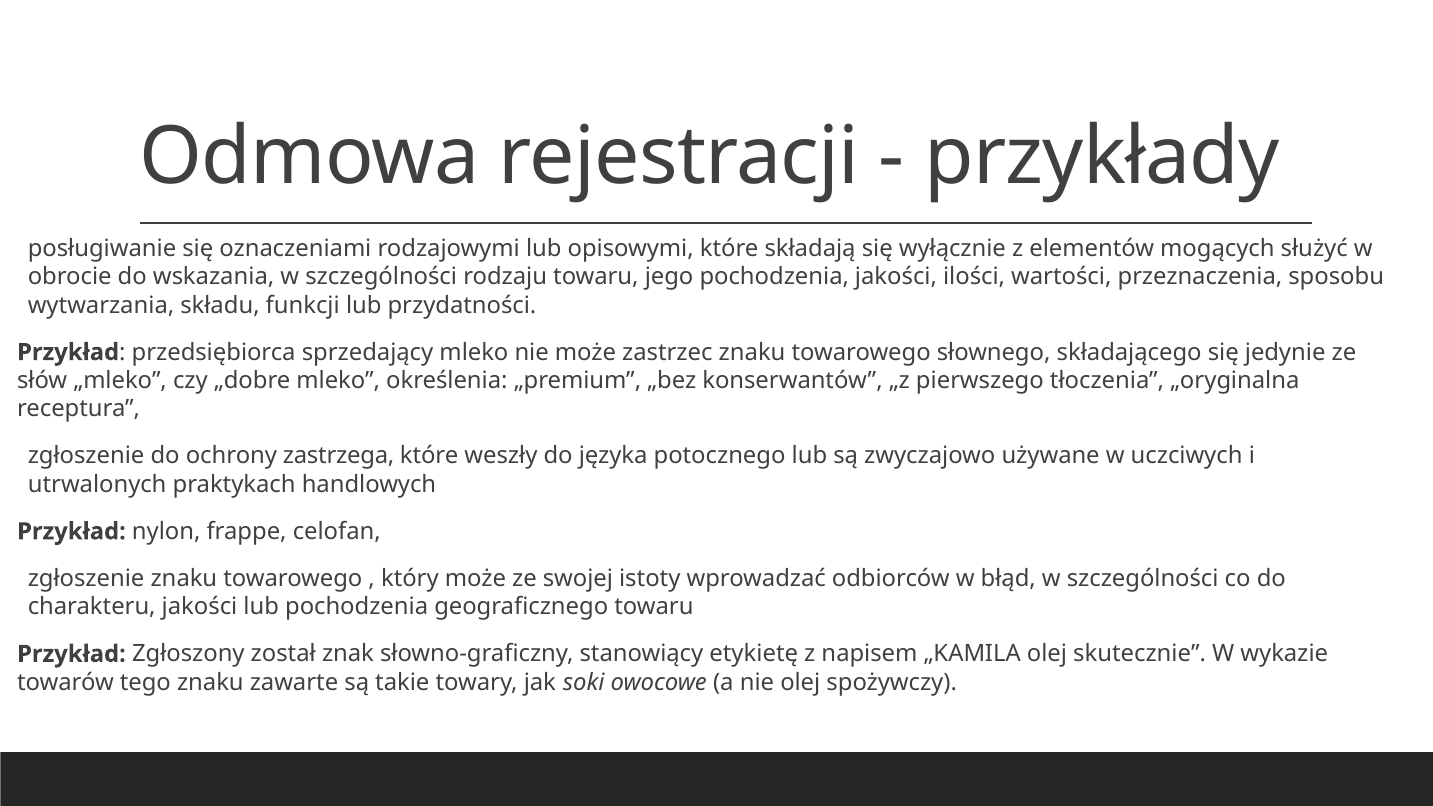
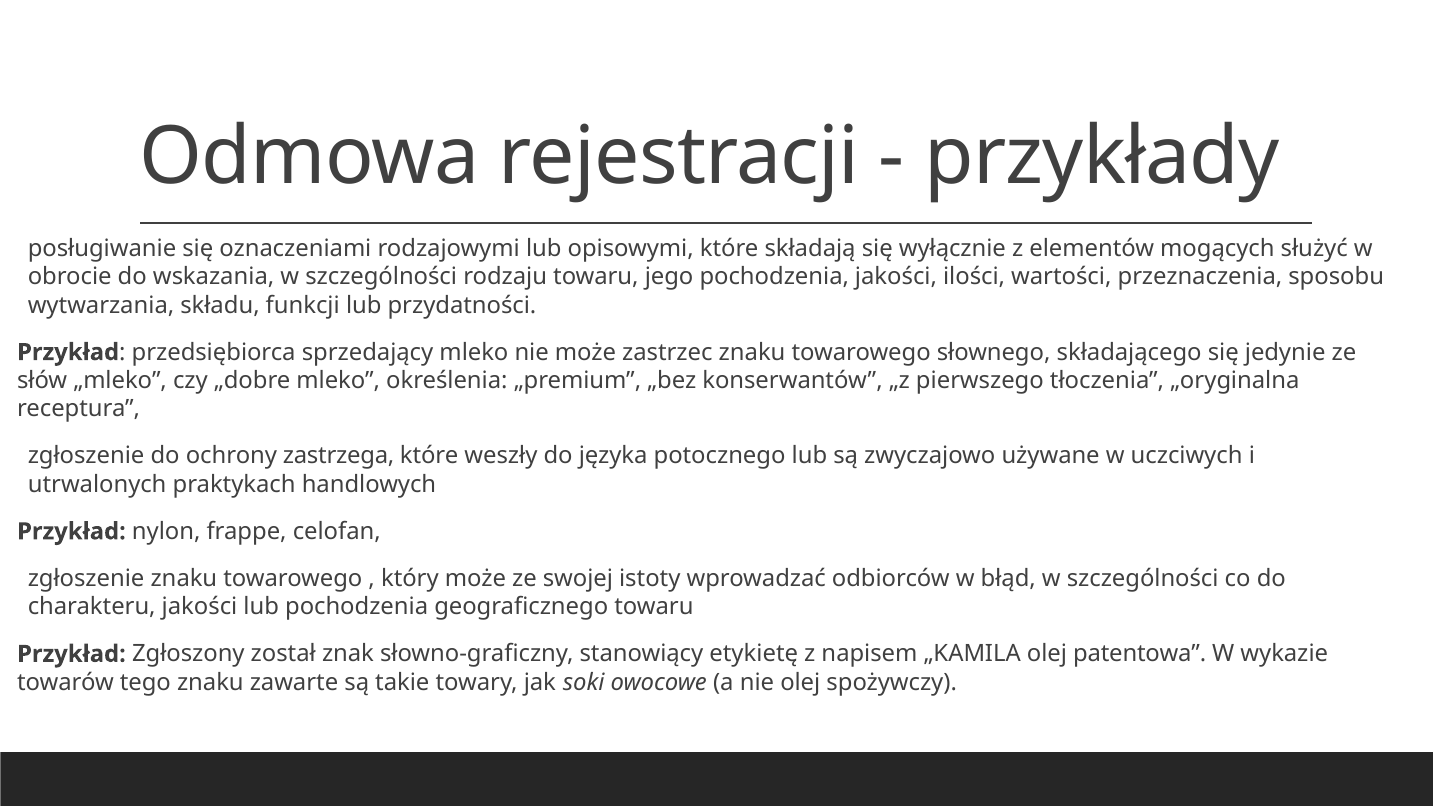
skutecznie: skutecznie -> patentowa
